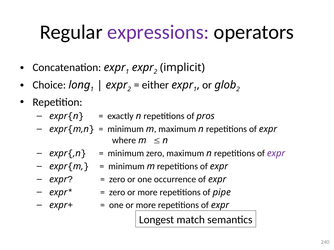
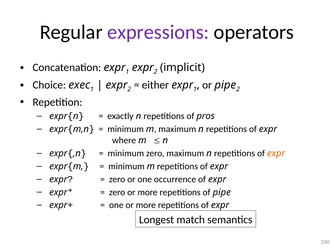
long: long -> exec
or glob: glob -> pipe
expr at (276, 154) colour: purple -> orange
